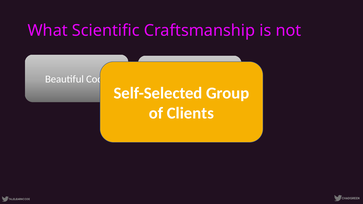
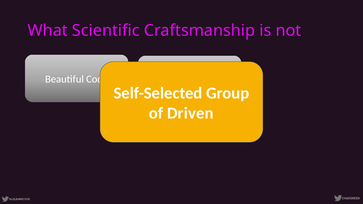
Clients: Clients -> Driven
